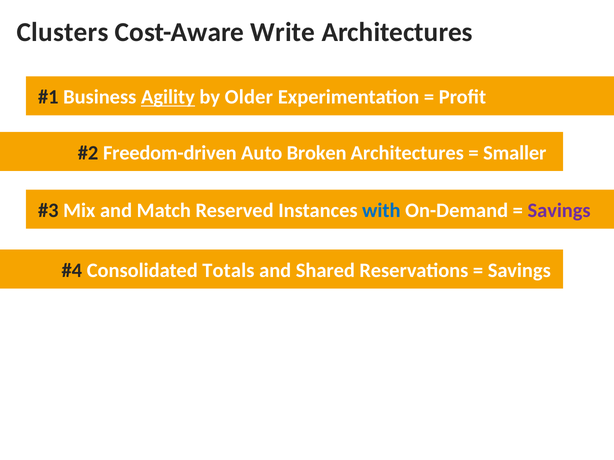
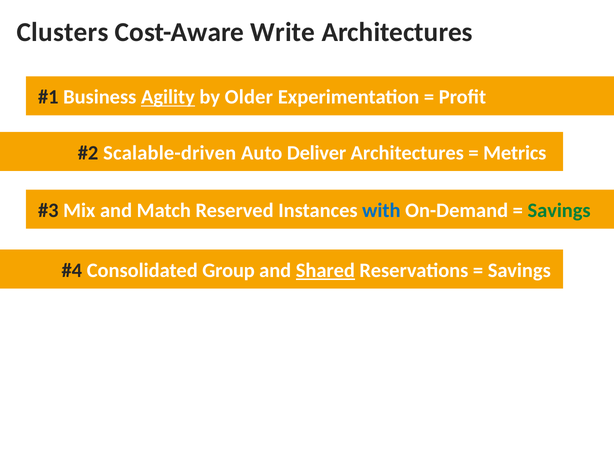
Freedom-driven: Freedom-driven -> Scalable-driven
Broken: Broken -> Deliver
Smaller: Smaller -> Metrics
Savings at (559, 211) colour: purple -> green
Totals: Totals -> Group
Shared underline: none -> present
